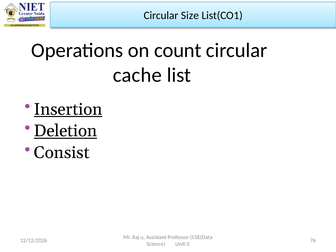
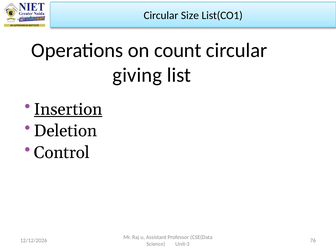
cache: cache -> giving
Deletion underline: present -> none
Consist: Consist -> Control
